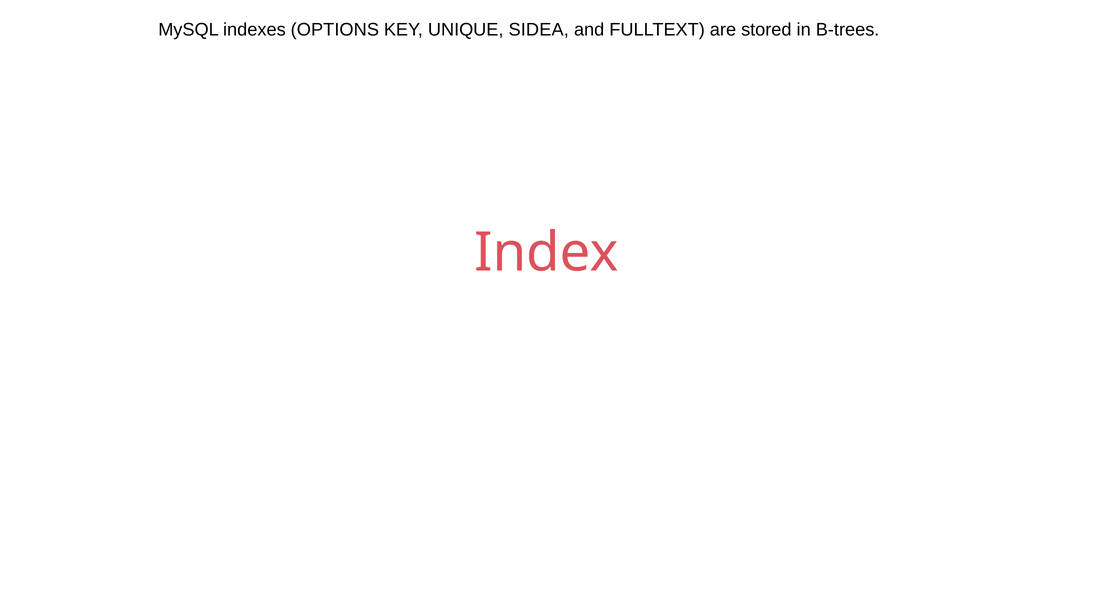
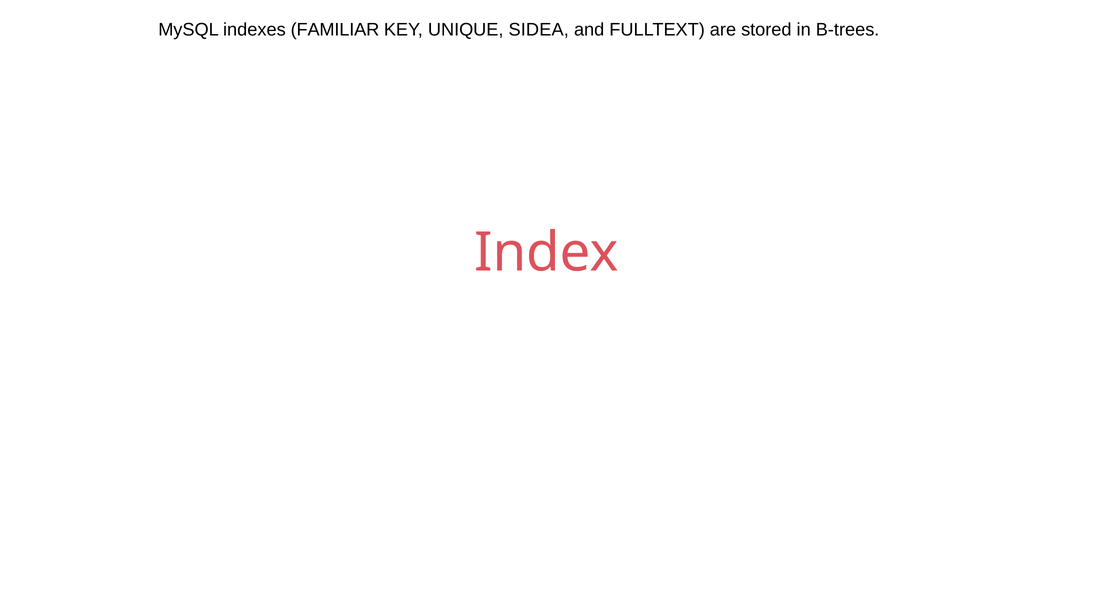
OPTIONS: OPTIONS -> FAMILIAR
